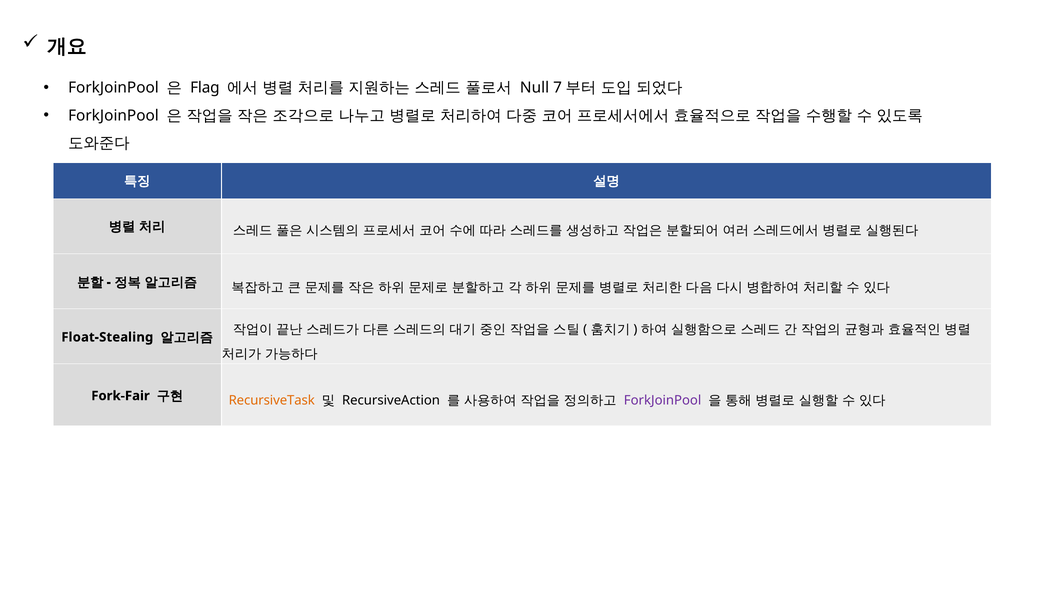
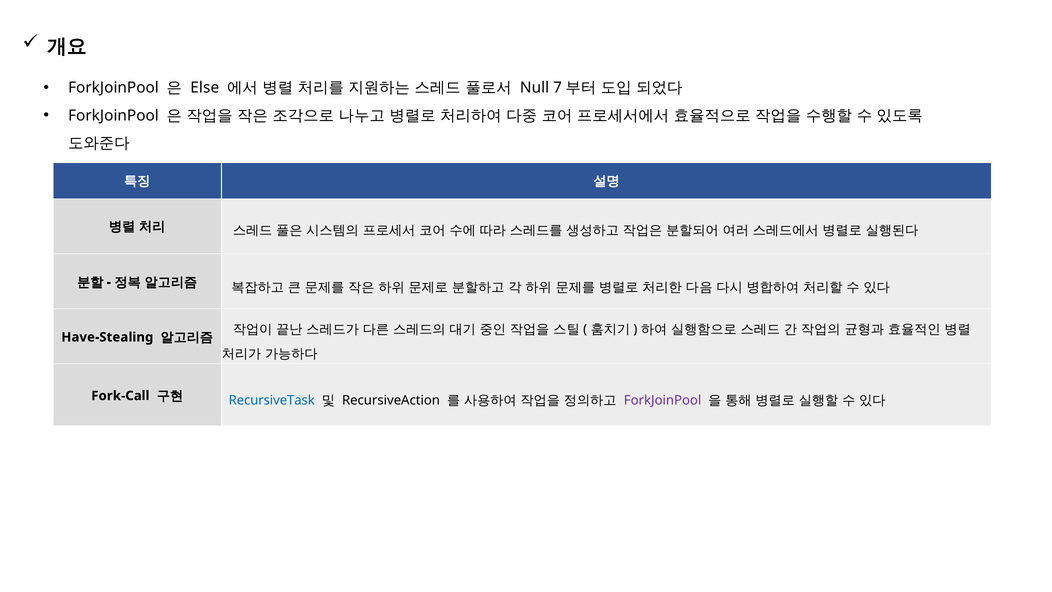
Flag: Flag -> Else
Float-Stealing: Float-Stealing -> Have-Stealing
Fork-Fair: Fork-Fair -> Fork-Call
RecursiveTask colour: orange -> blue
